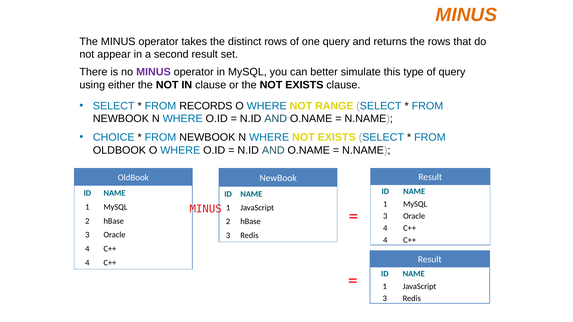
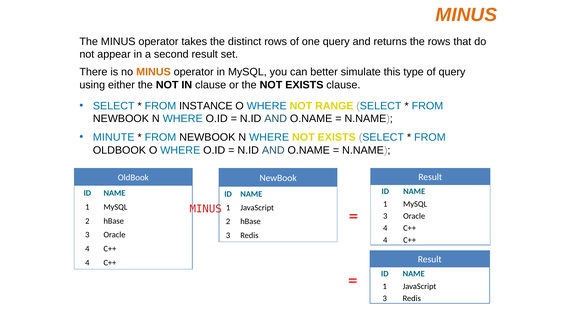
MINUS at (153, 72) colour: purple -> orange
RECORDS: RECORDS -> INSTANCE
CHOICE: CHOICE -> MINUTE
